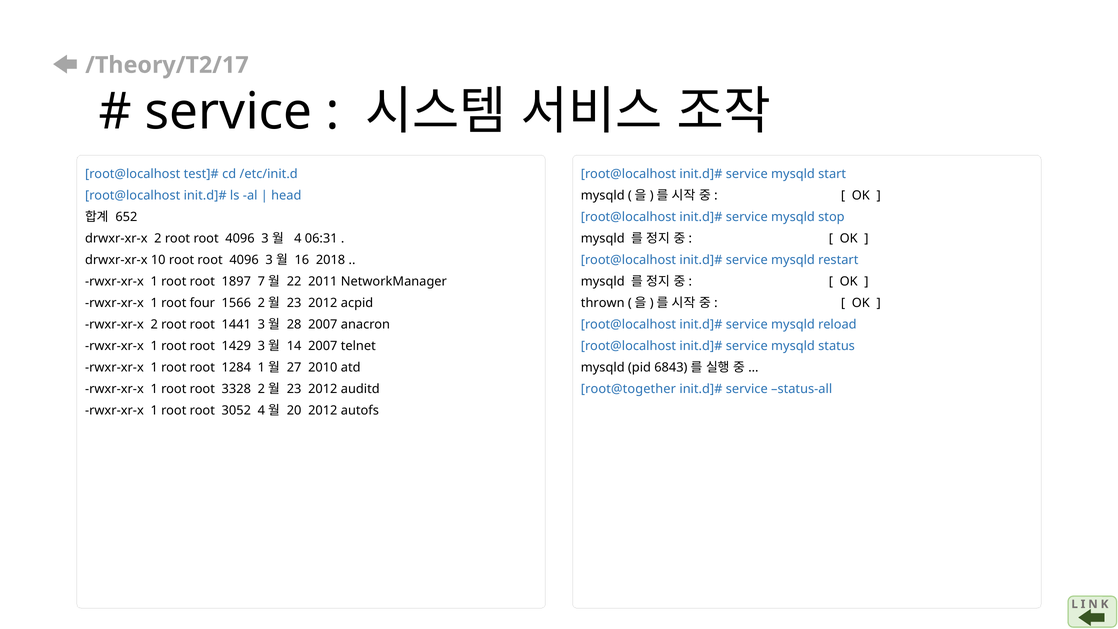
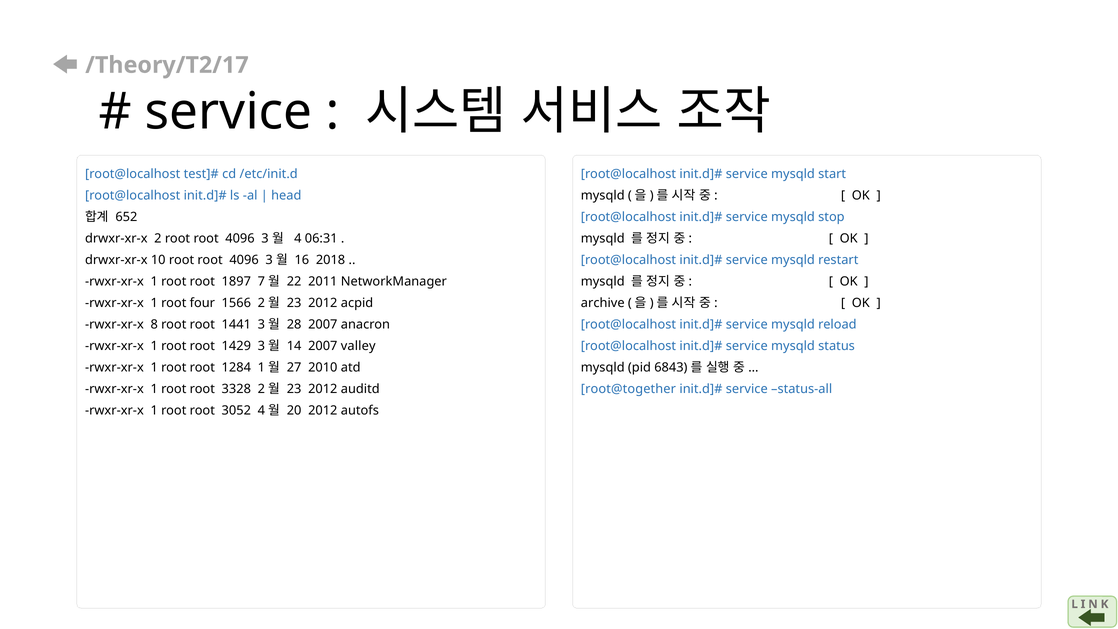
thrown: thrown -> archive
rwxr-xr-x 2: 2 -> 8
telnet: telnet -> valley
